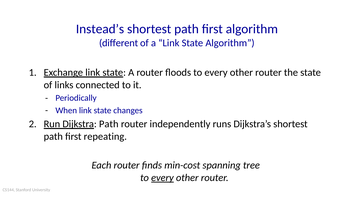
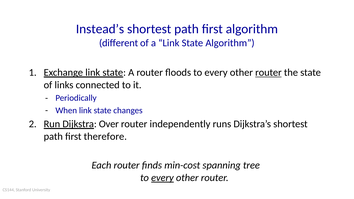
router at (268, 73) underline: none -> present
Dijkstra Path: Path -> Over
repeating: repeating -> therefore
